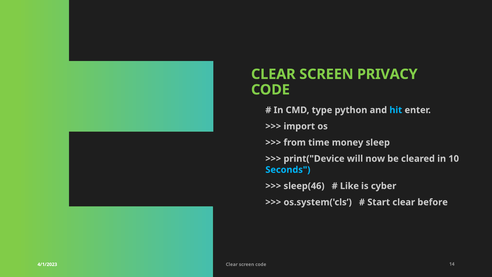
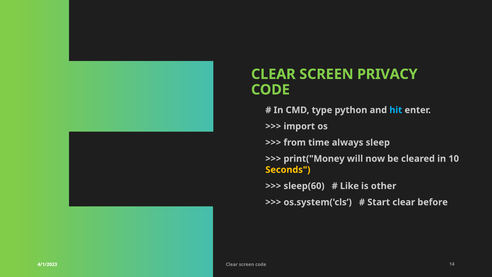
money: money -> always
print("Device: print("Device -> print("Money
Seconds colour: light blue -> yellow
sleep(46: sleep(46 -> sleep(60
cyber: cyber -> other
